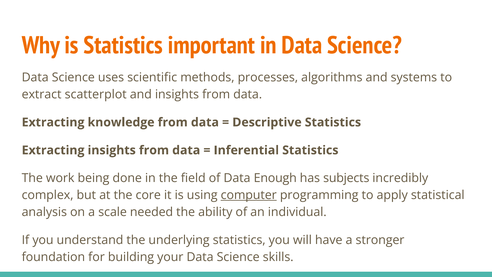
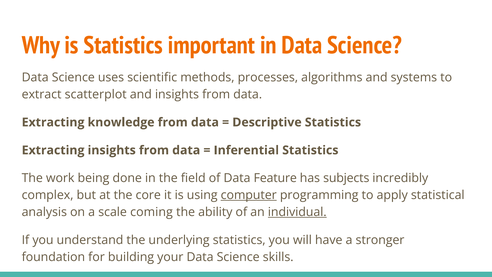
Enough: Enough -> Feature
needed: needed -> coming
individual underline: none -> present
